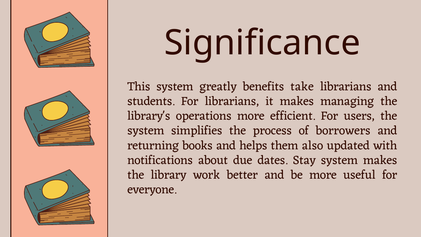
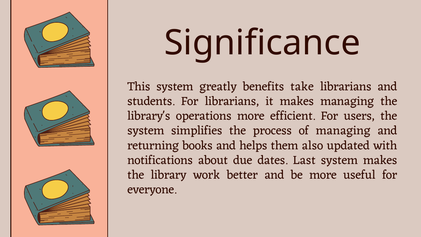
of borrowers: borrowers -> managing
Stay: Stay -> Last
